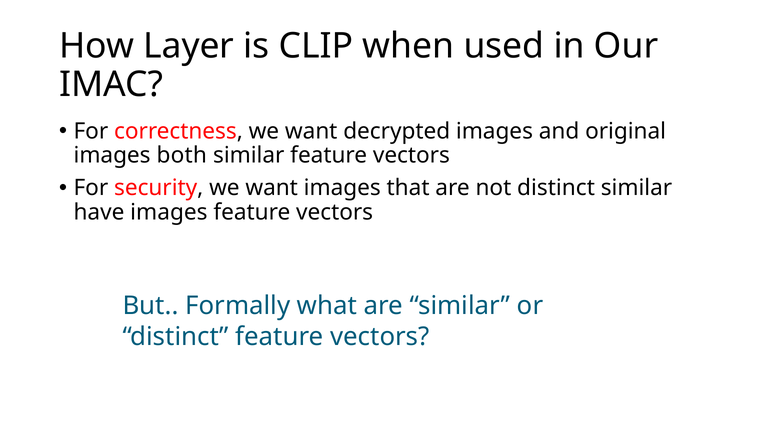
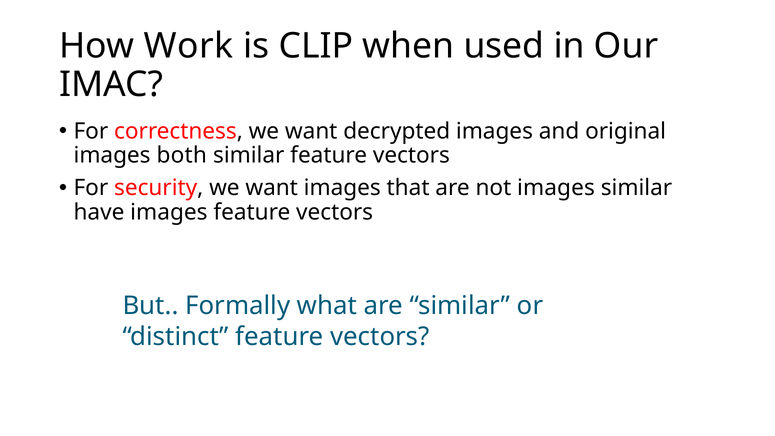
Layer: Layer -> Work
not distinct: distinct -> images
